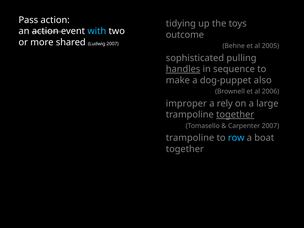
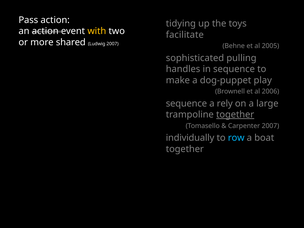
with colour: light blue -> yellow
outcome: outcome -> facilitate
handles underline: present -> none
also: also -> play
improper at (186, 104): improper -> sequence
trampoline at (190, 138): trampoline -> individually
